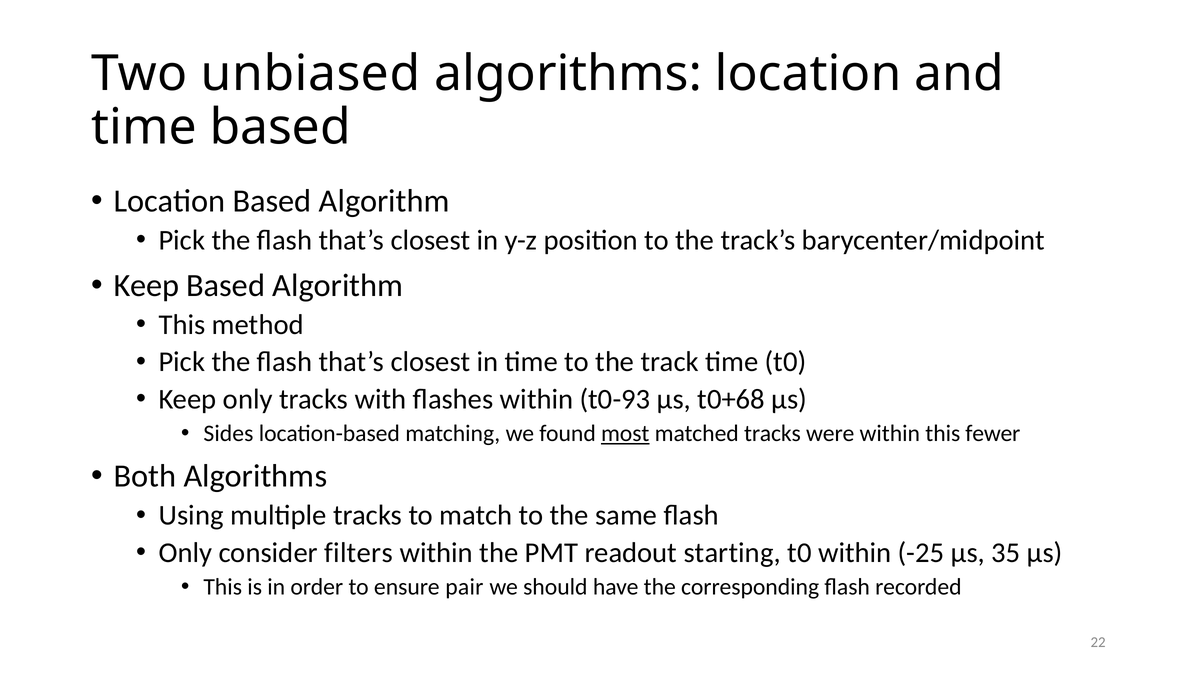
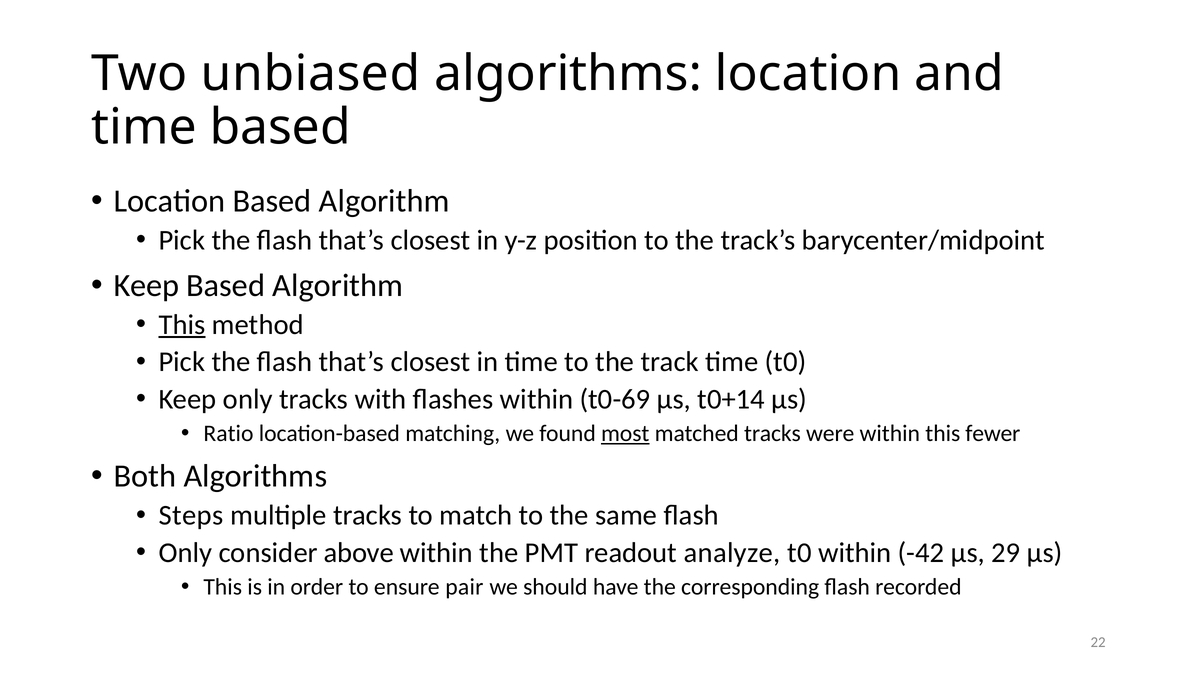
This at (182, 325) underline: none -> present
t0-93: t0-93 -> t0-69
t0+68: t0+68 -> t0+14
Sides: Sides -> Ratio
Using: Using -> Steps
filters: filters -> above
starting: starting -> analyze
-25: -25 -> -42
35: 35 -> 29
